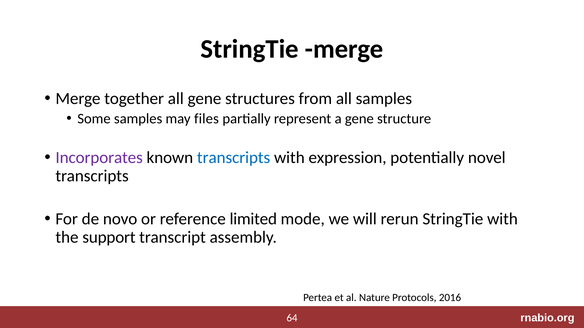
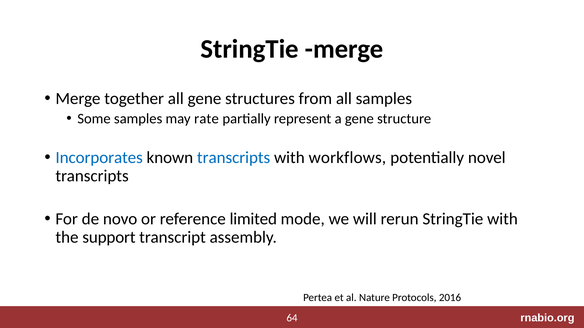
files: files -> rate
Incorporates colour: purple -> blue
expression: expression -> workflows
